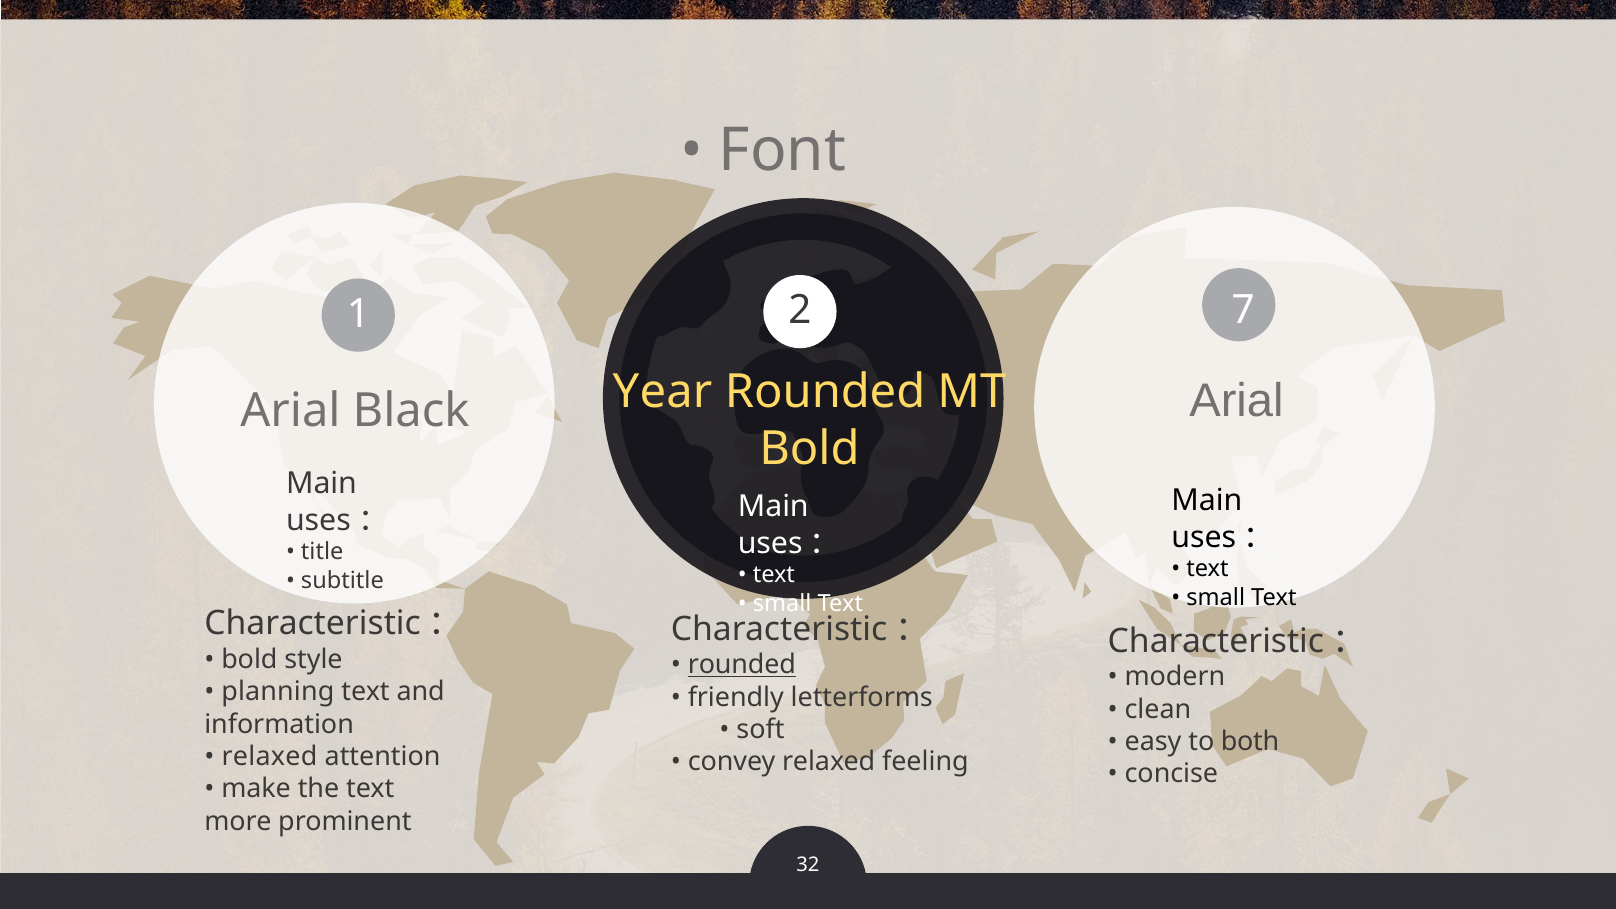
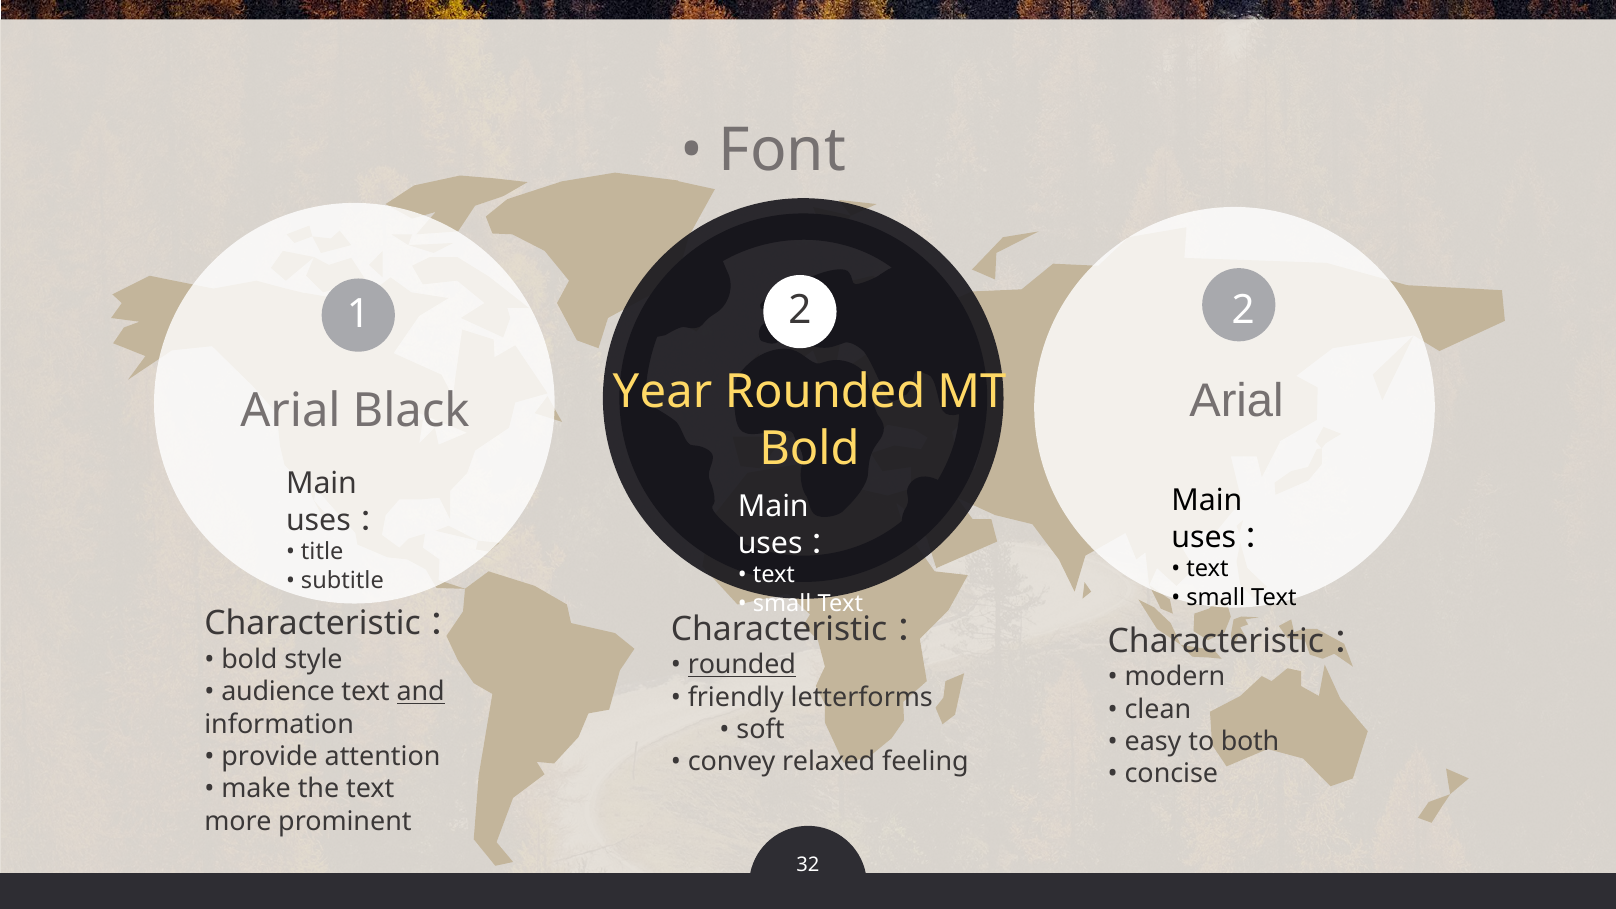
1 7: 7 -> 2
planning: planning -> audience
and underline: none -> present
relaxed at (269, 757): relaxed -> provide
